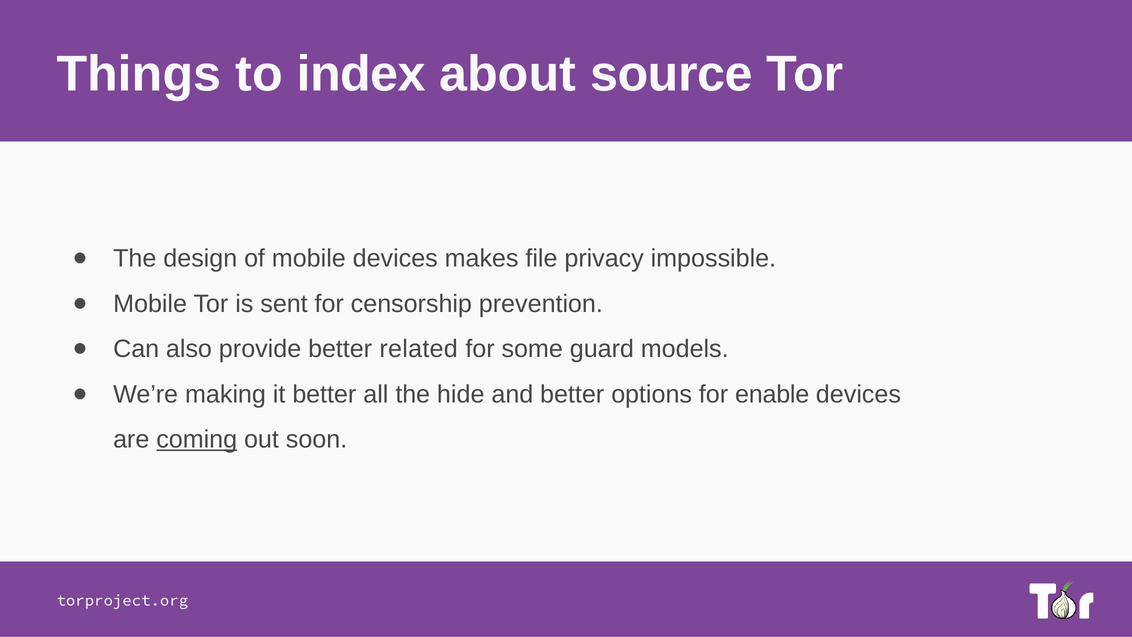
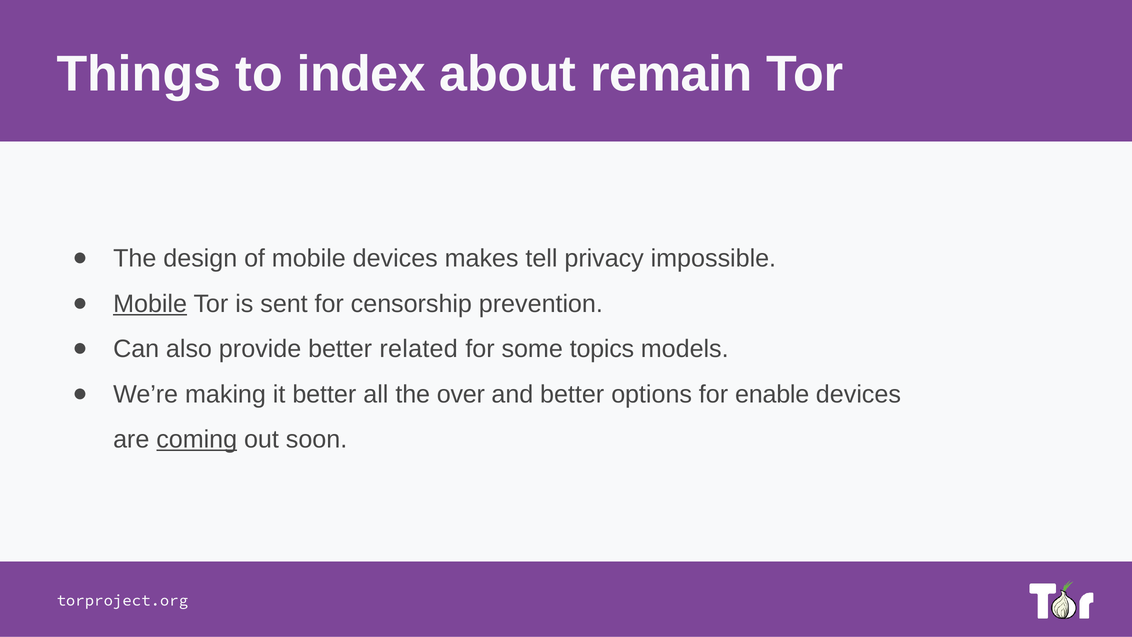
source: source -> remain
file: file -> tell
Mobile at (150, 304) underline: none -> present
guard: guard -> topics
hide: hide -> over
